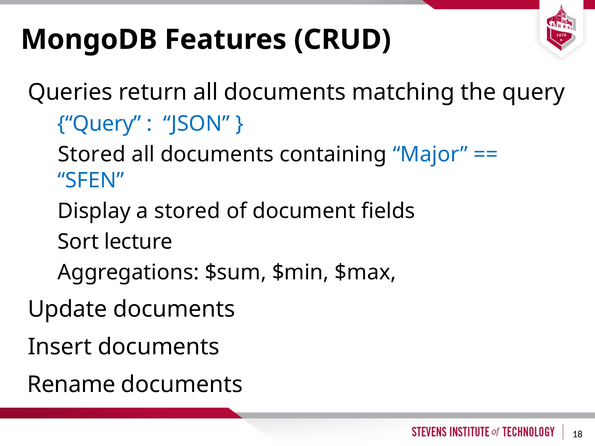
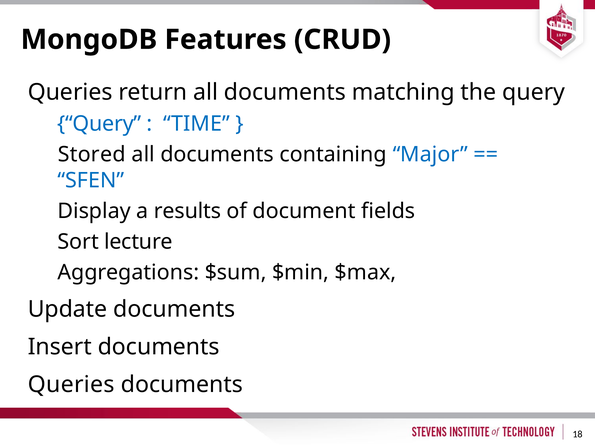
JSON: JSON -> TIME
a stored: stored -> results
Rename at (71, 385): Rename -> Queries
